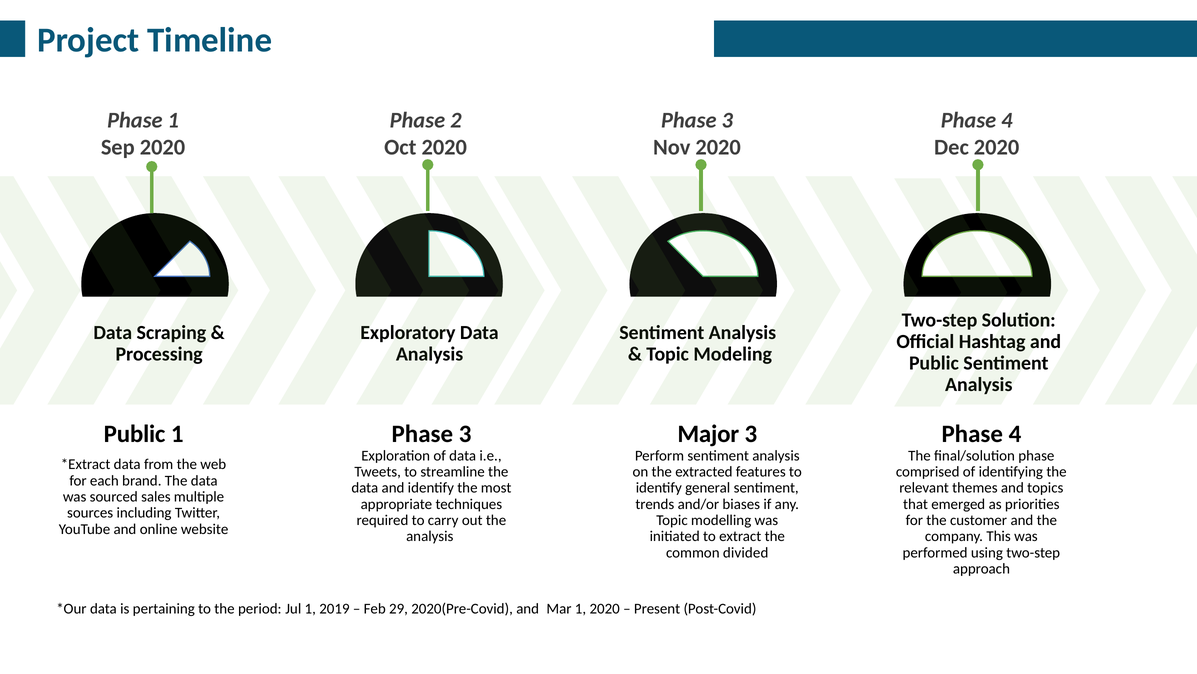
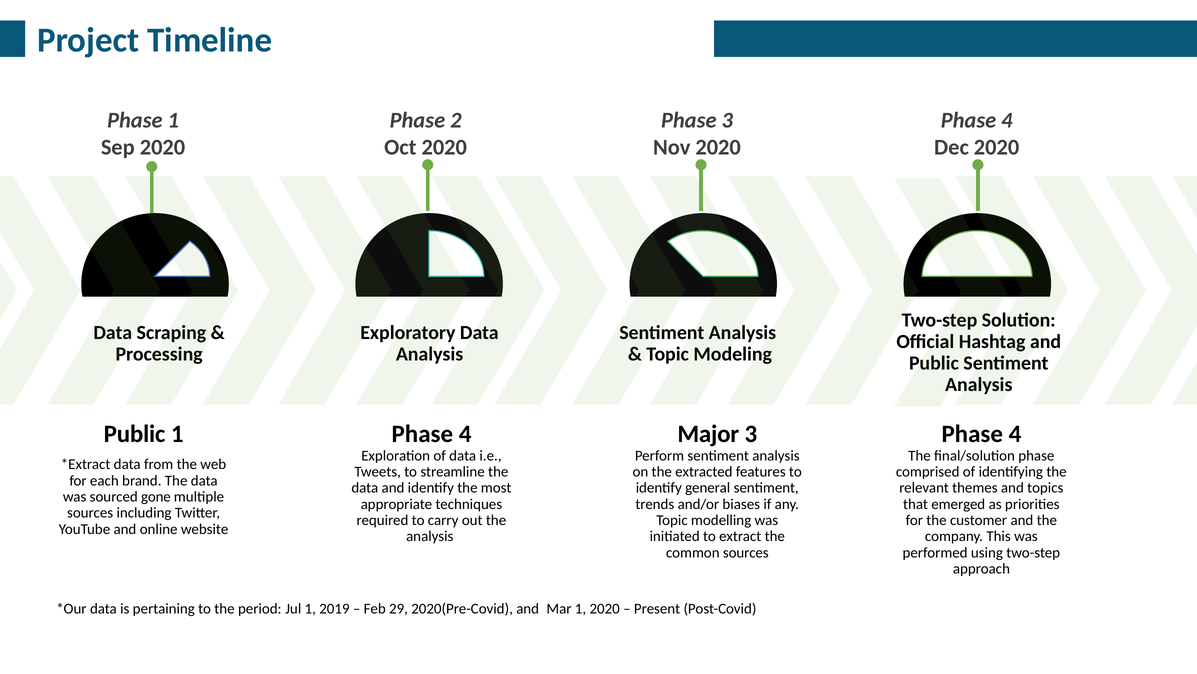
3 at (465, 434): 3 -> 4
sales: sales -> gone
common divided: divided -> sources
